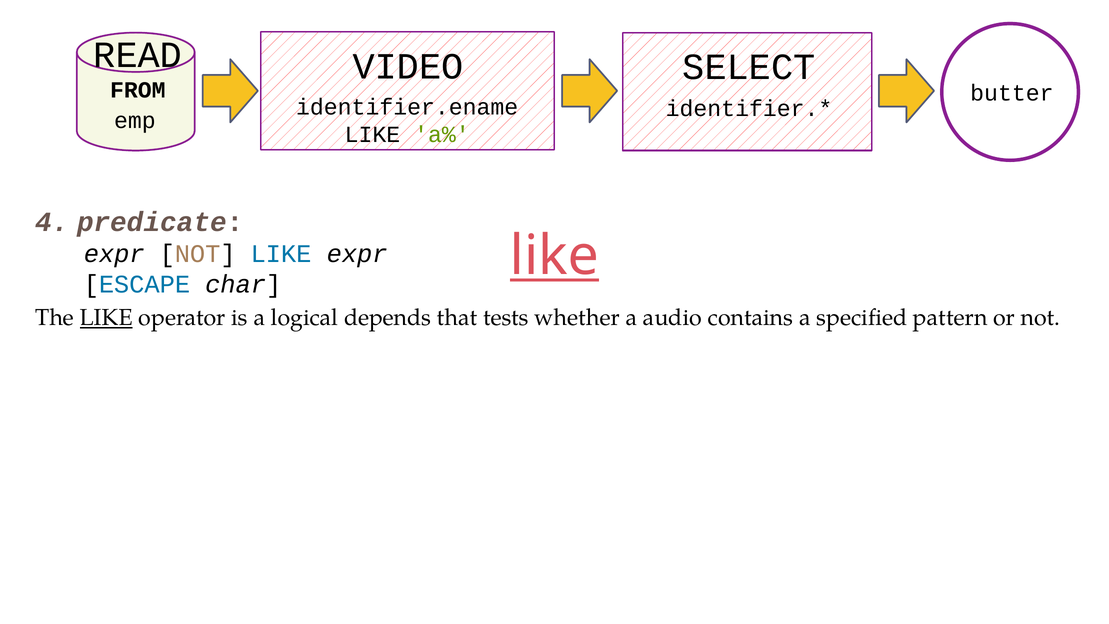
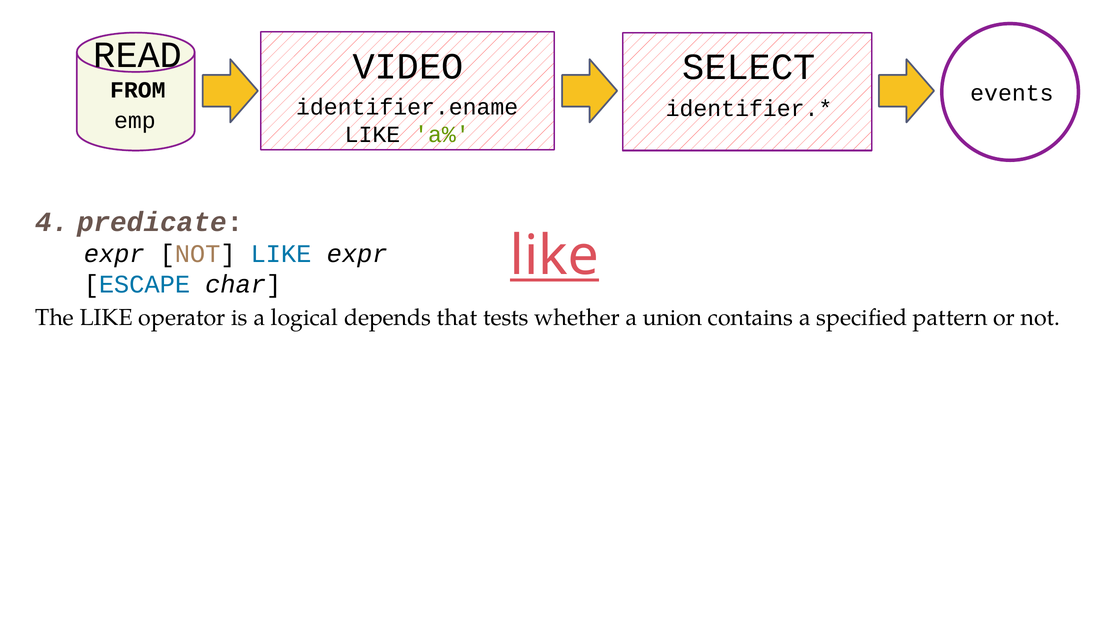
butter: butter -> events
LIKE at (106, 318) underline: present -> none
audio: audio -> union
